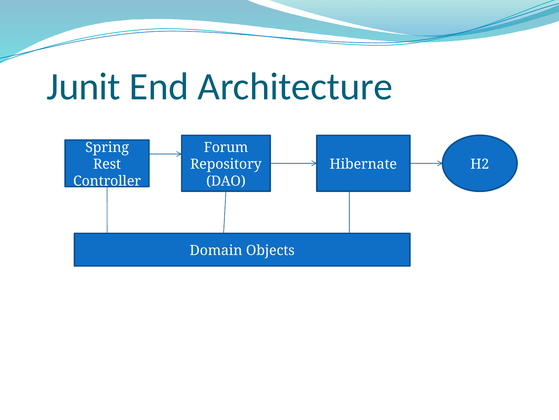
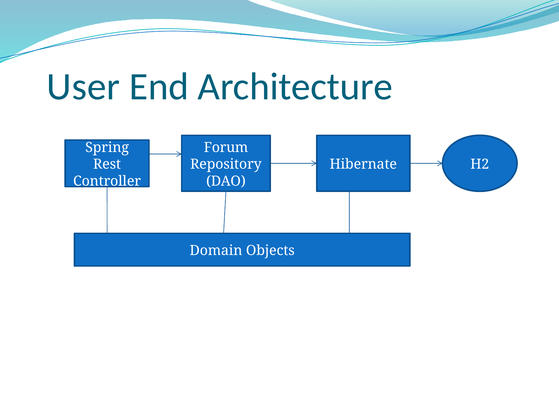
Junit: Junit -> User
